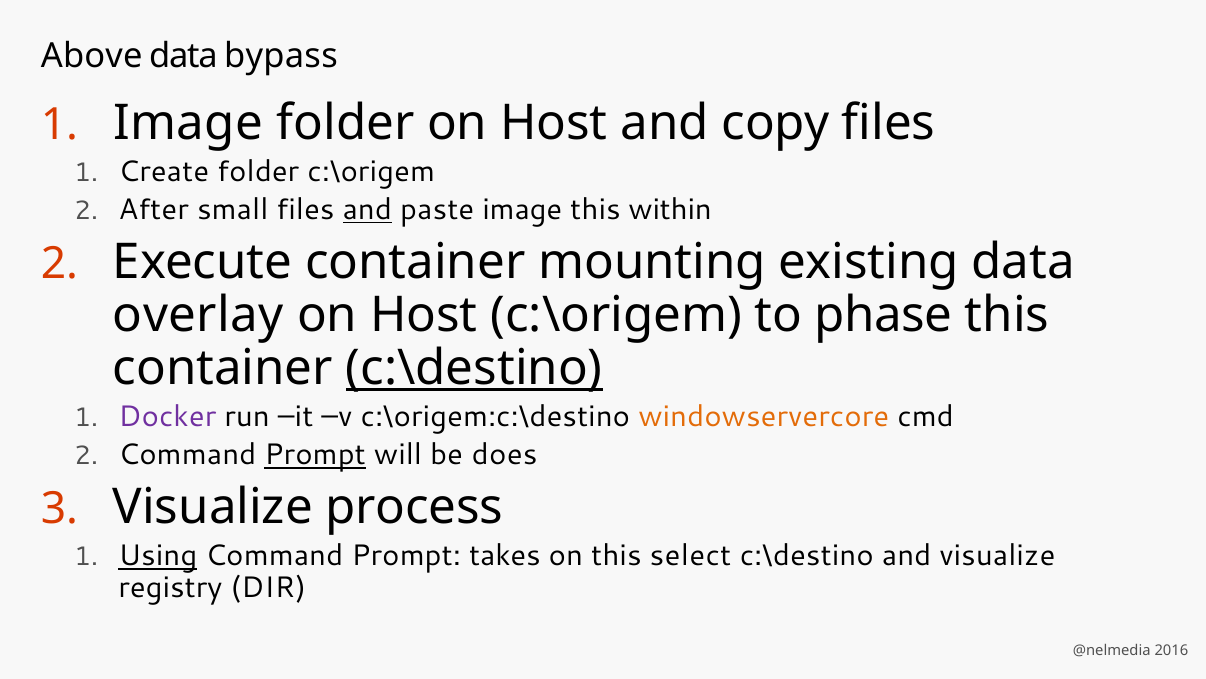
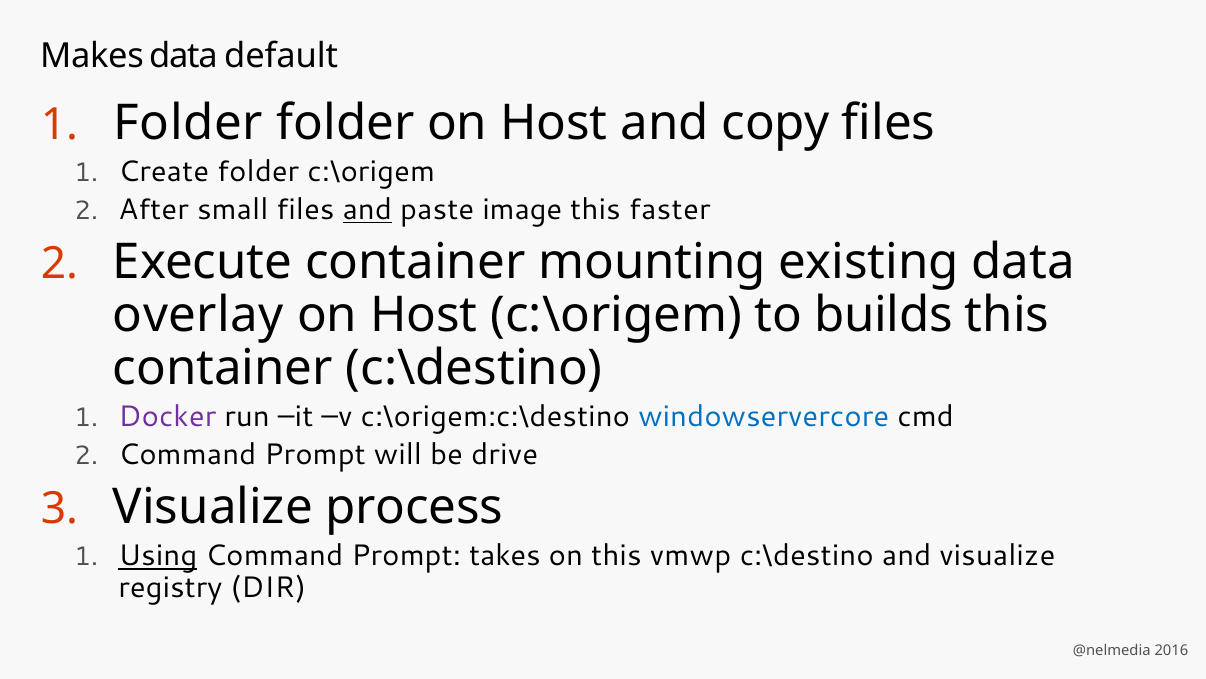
Above: Above -> Makes
bypass: bypass -> default
Image at (188, 123): Image -> Folder
within: within -> faster
phase: phase -> builds
c:\destino at (474, 368) underline: present -> none
windowservercore colour: orange -> blue
Prompt at (315, 455) underline: present -> none
does: does -> drive
select: select -> vmwp
